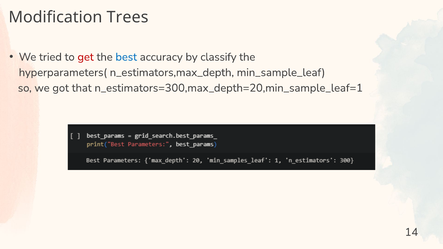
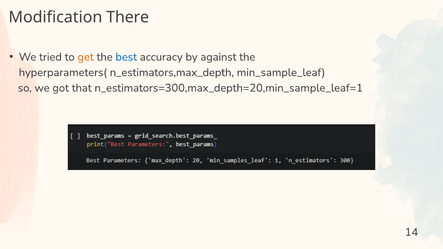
Trees: Trees -> There
get colour: red -> orange
classify: classify -> against
